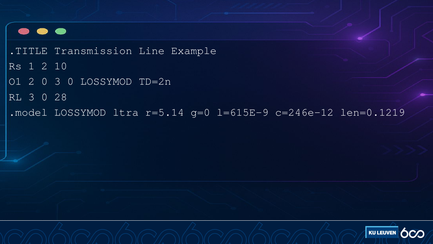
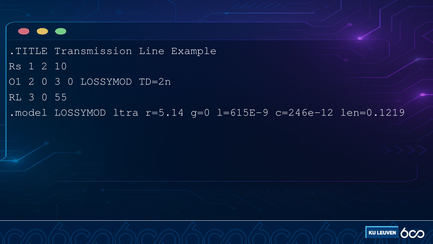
28: 28 -> 55
